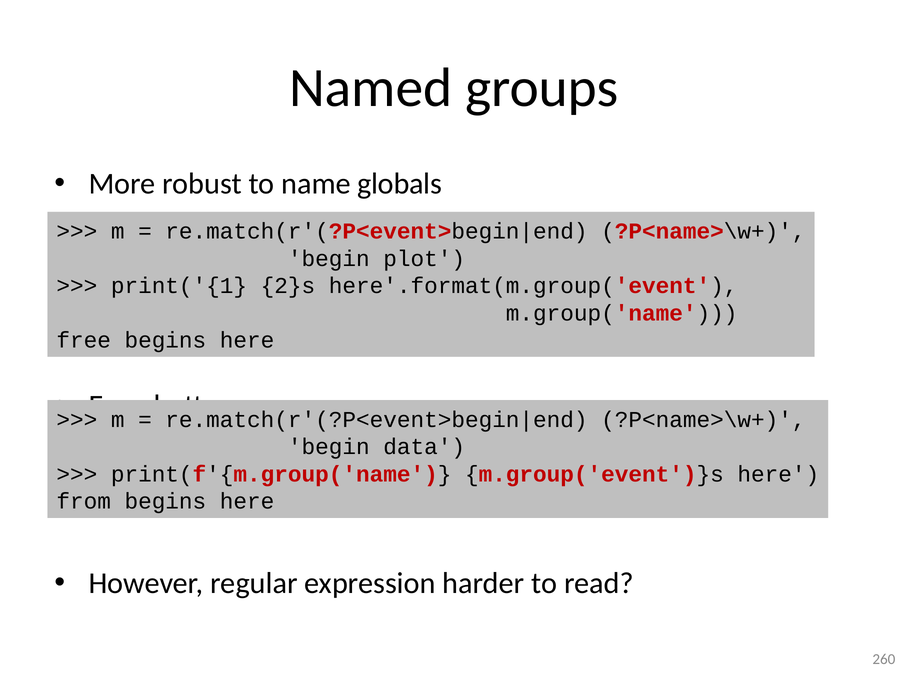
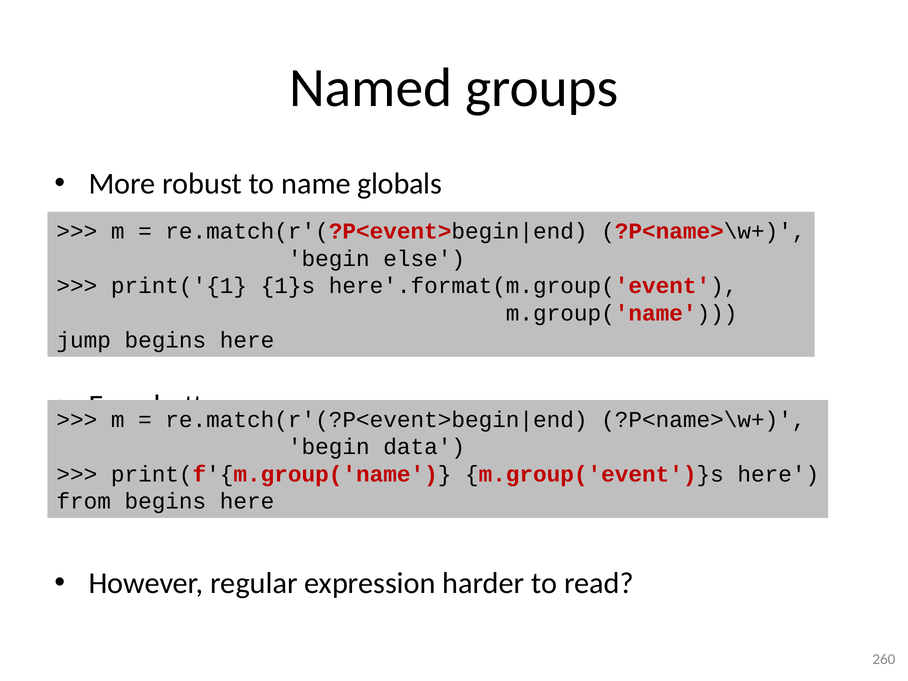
plot: plot -> else
2}s: 2}s -> 1}s
free: free -> jump
